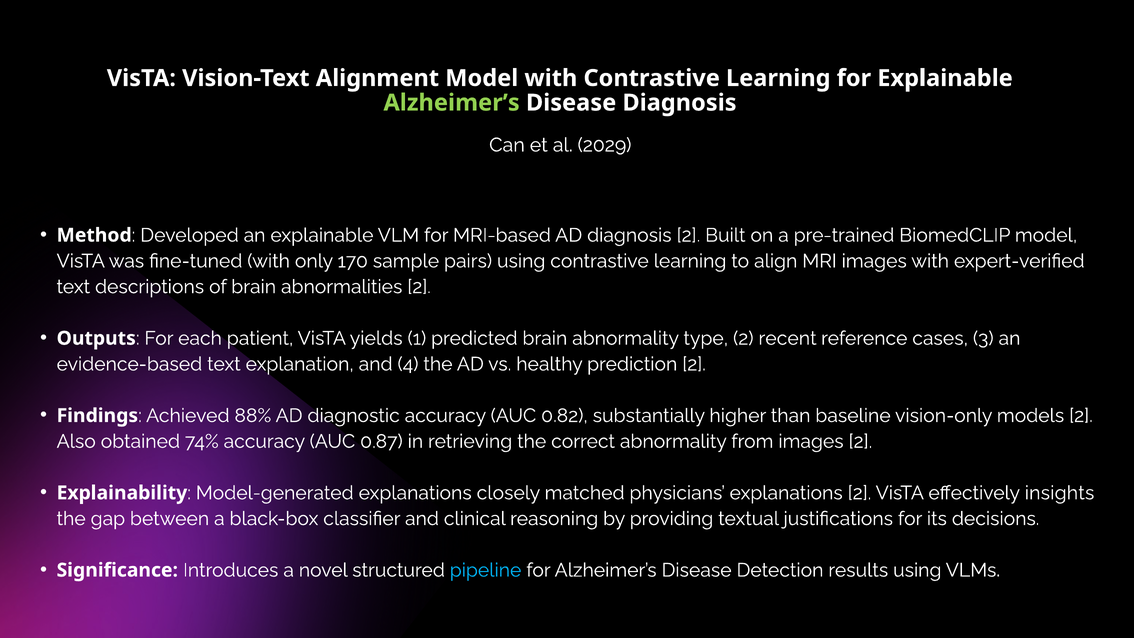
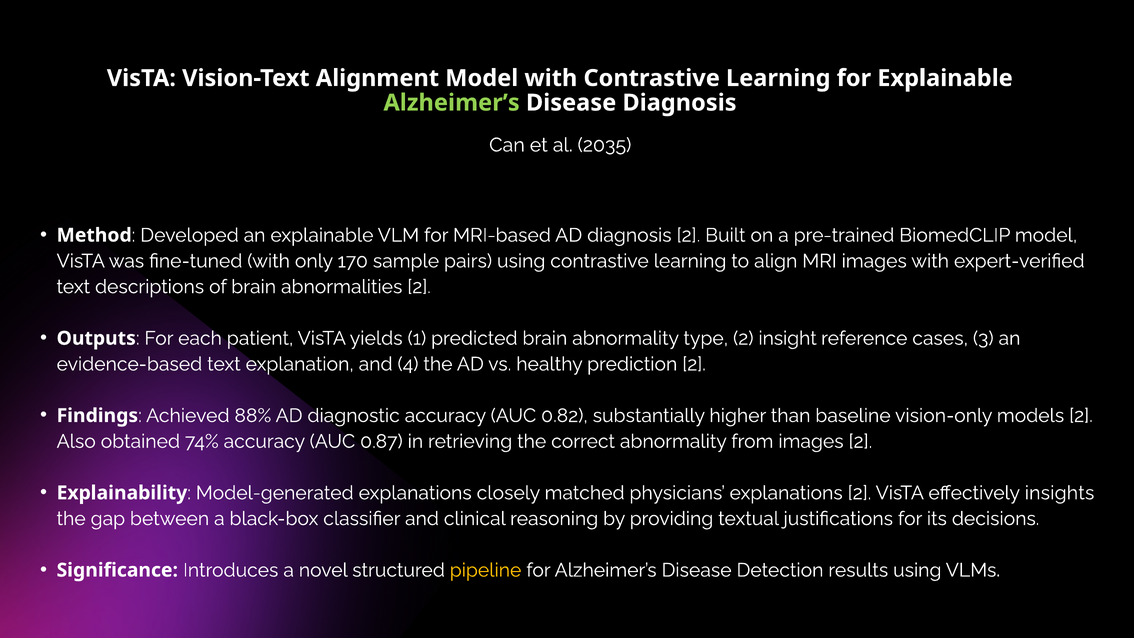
2029: 2029 -> 2035
recent: recent -> insight
pipeline colour: light blue -> yellow
